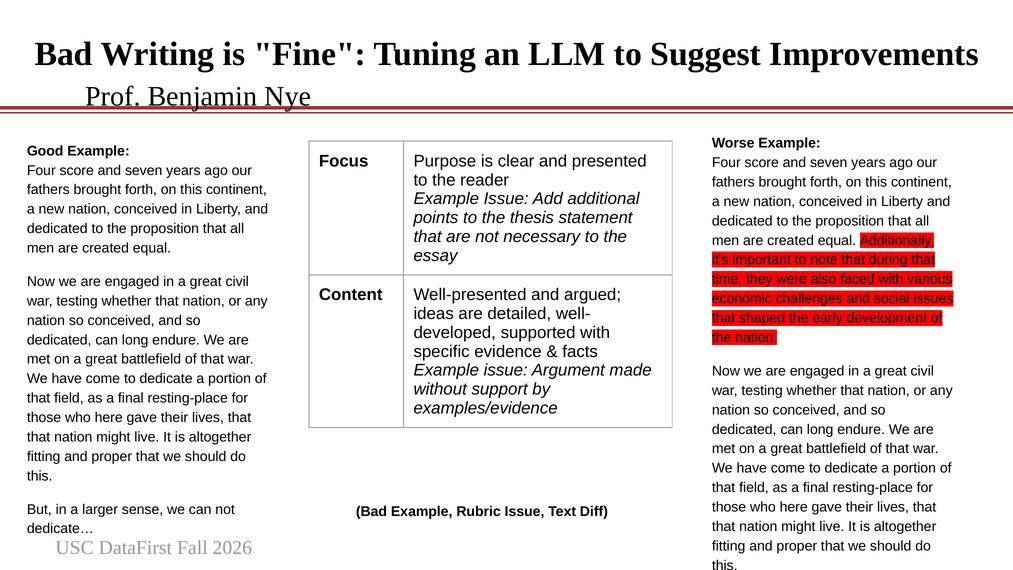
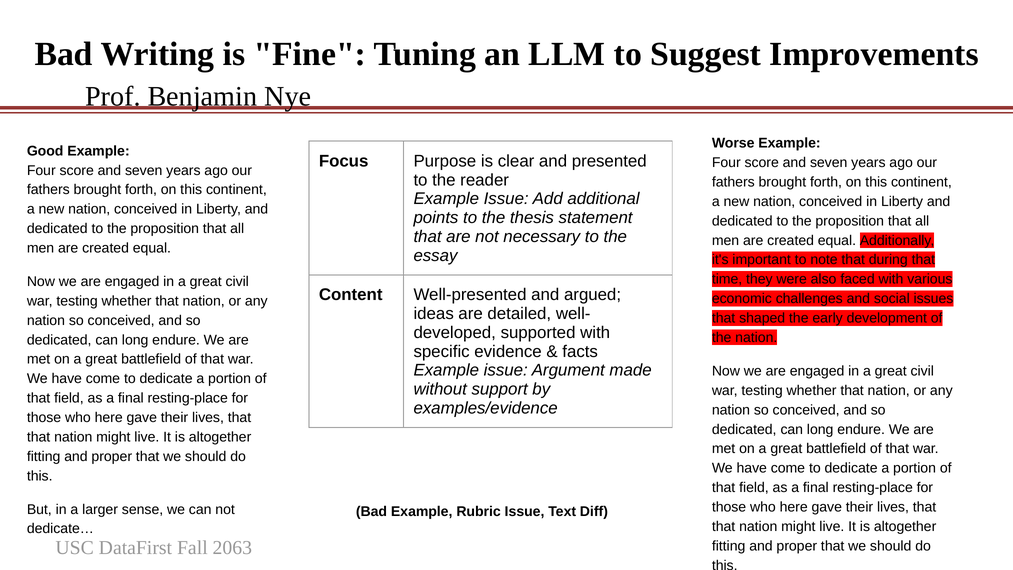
2026: 2026 -> 2063
